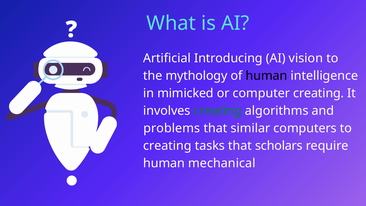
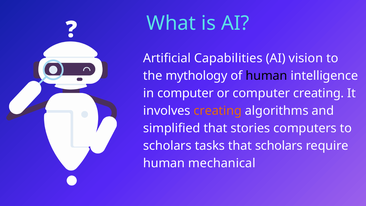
Introducing: Introducing -> Capabilities
in mimicked: mimicked -> computer
creating at (218, 111) colour: green -> orange
problems: problems -> simplified
similar: similar -> stories
creating at (167, 146): creating -> scholars
